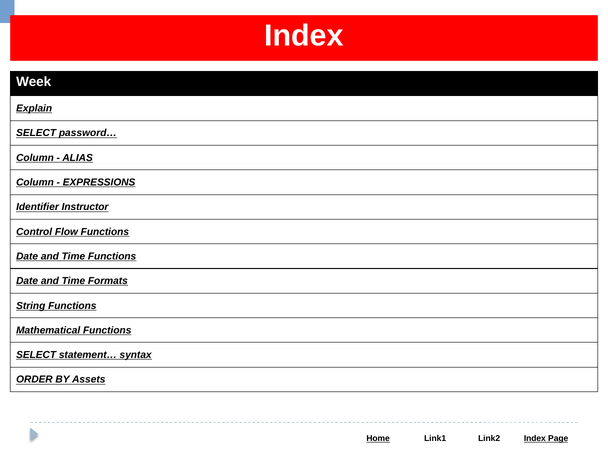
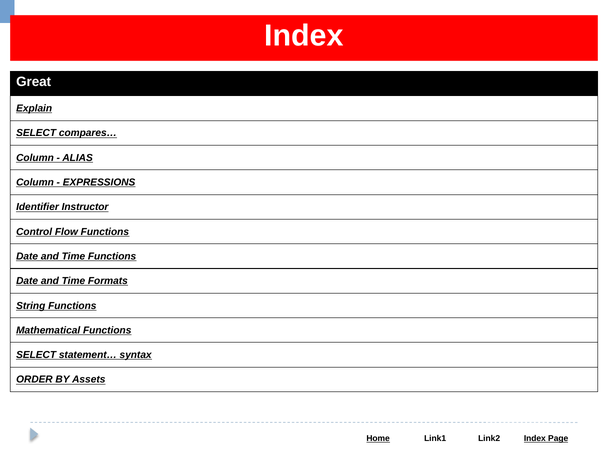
Week: Week -> Great
password…: password… -> compares…
